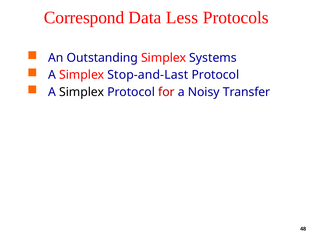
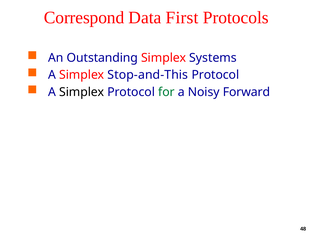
Less: Less -> First
Stop-and-Last: Stop-and-Last -> Stop-and-This
for colour: red -> green
Transfer: Transfer -> Forward
